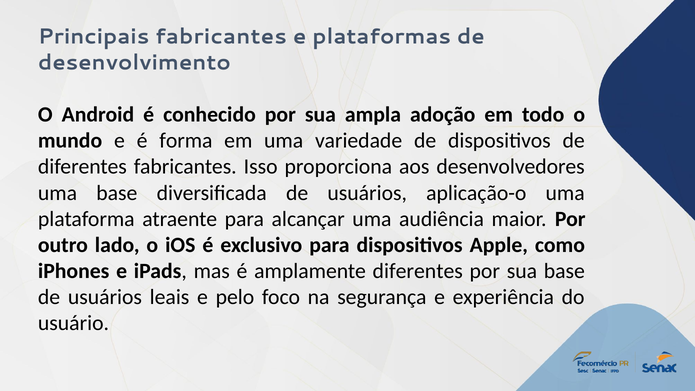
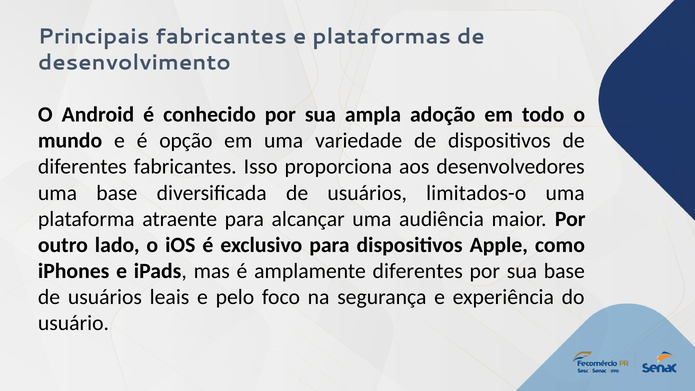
forma: forma -> opção
aplicação-o: aplicação-o -> limitados-o
